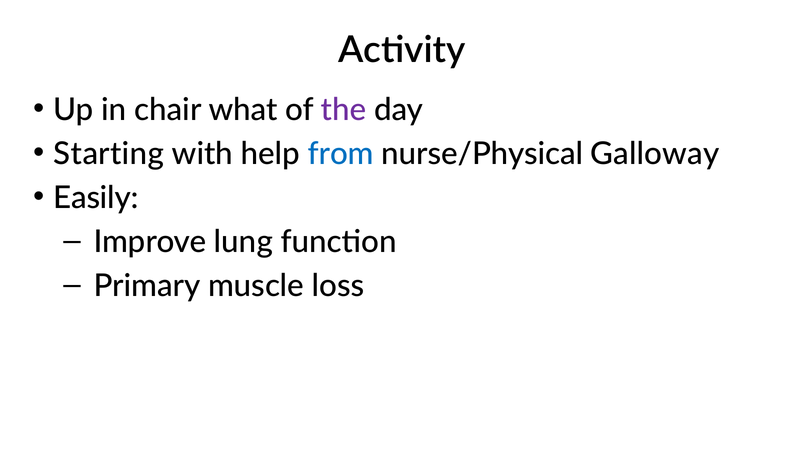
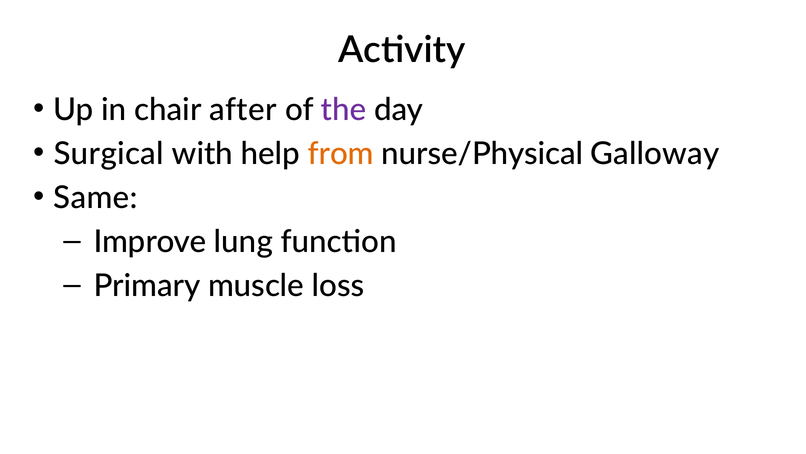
what: what -> after
Starting: Starting -> Surgical
from colour: blue -> orange
Easily: Easily -> Same
